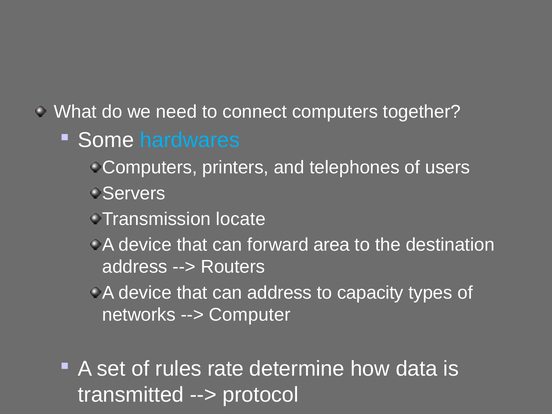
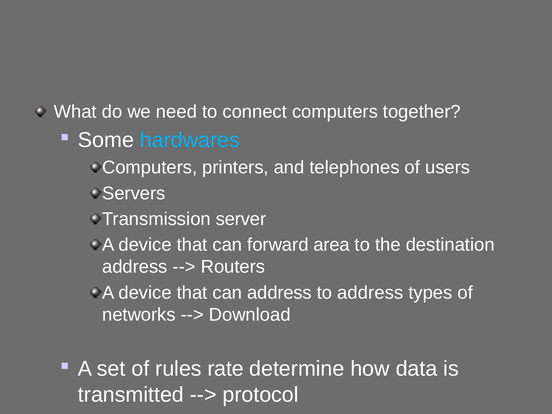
locate: locate -> server
to capacity: capacity -> address
Computer: Computer -> Download
